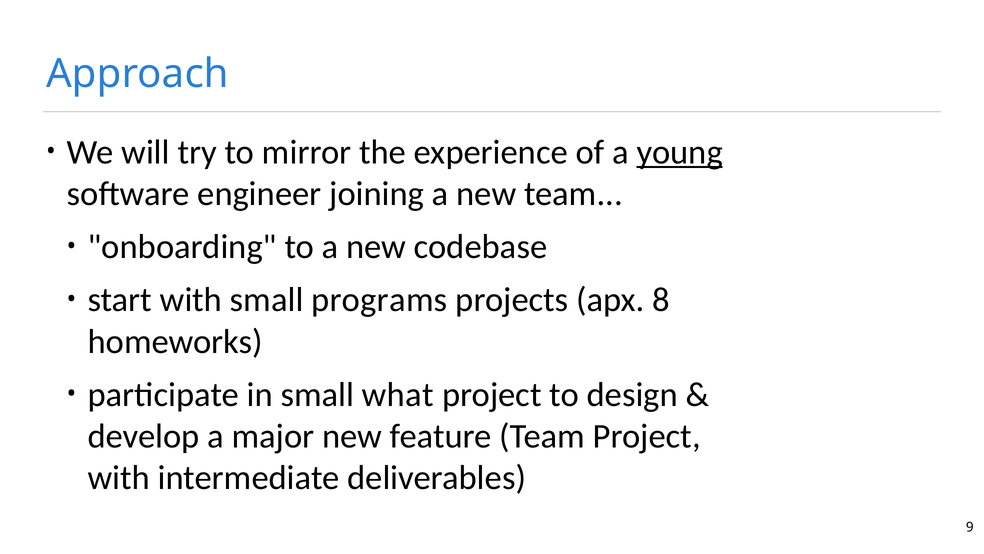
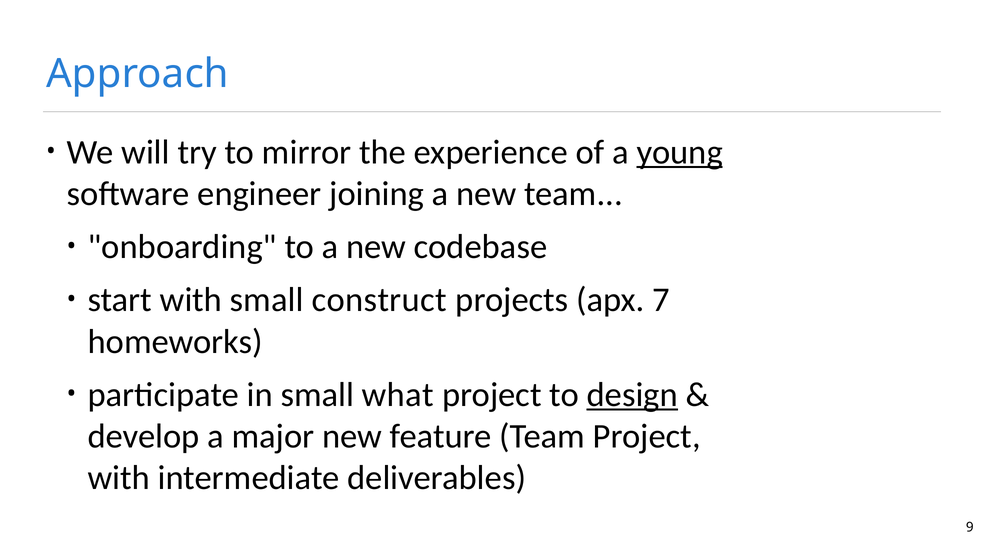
programs: programs -> construct
8: 8 -> 7
design underline: none -> present
